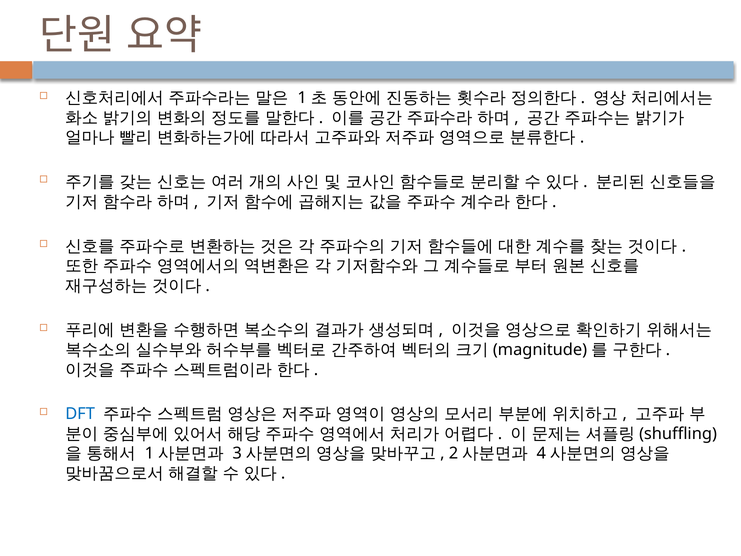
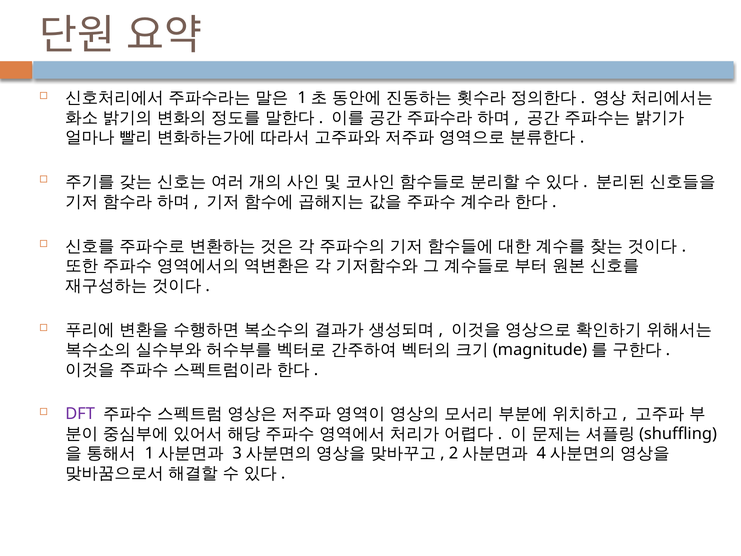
DFT colour: blue -> purple
